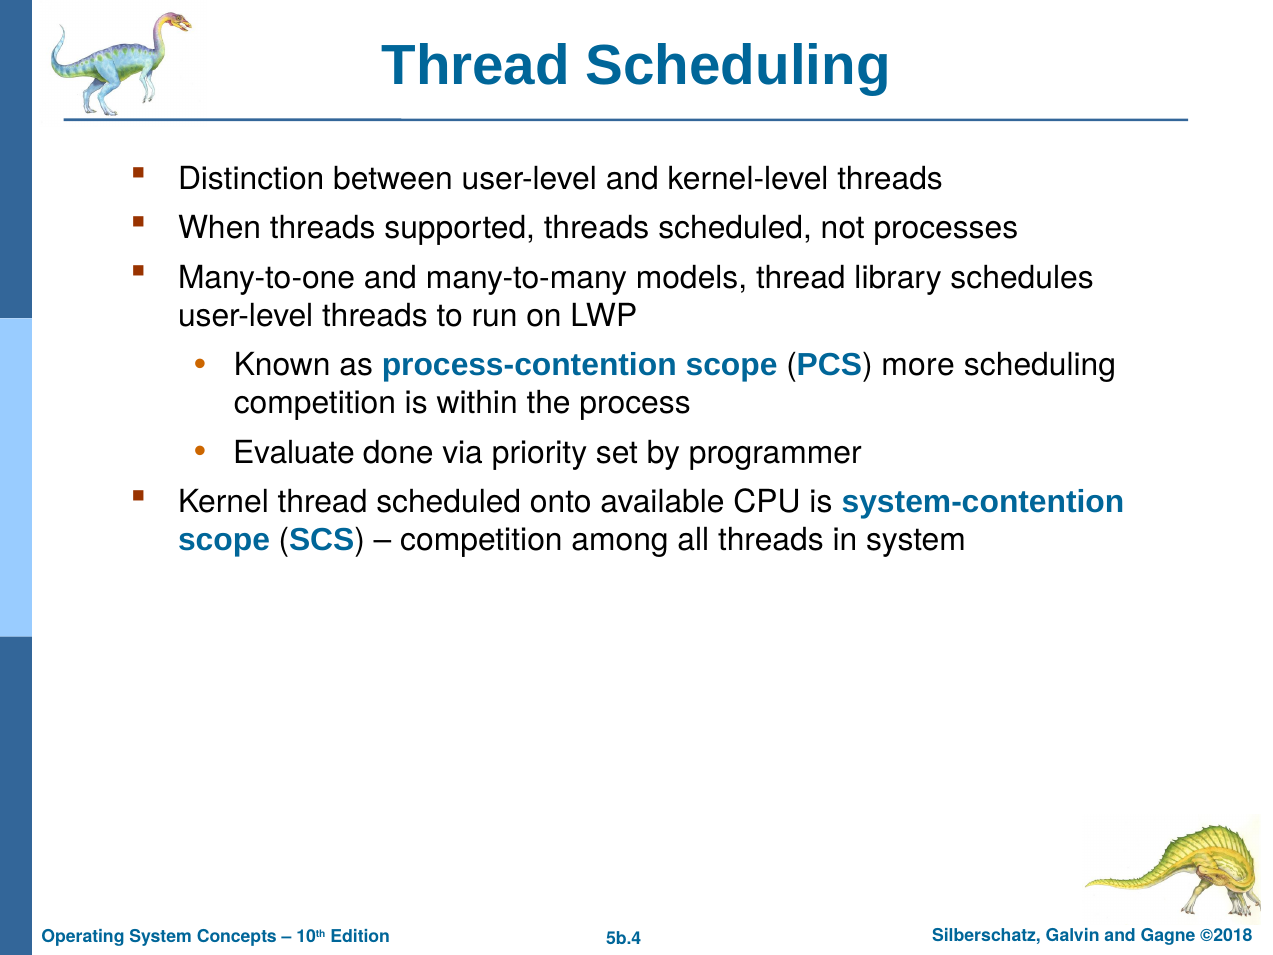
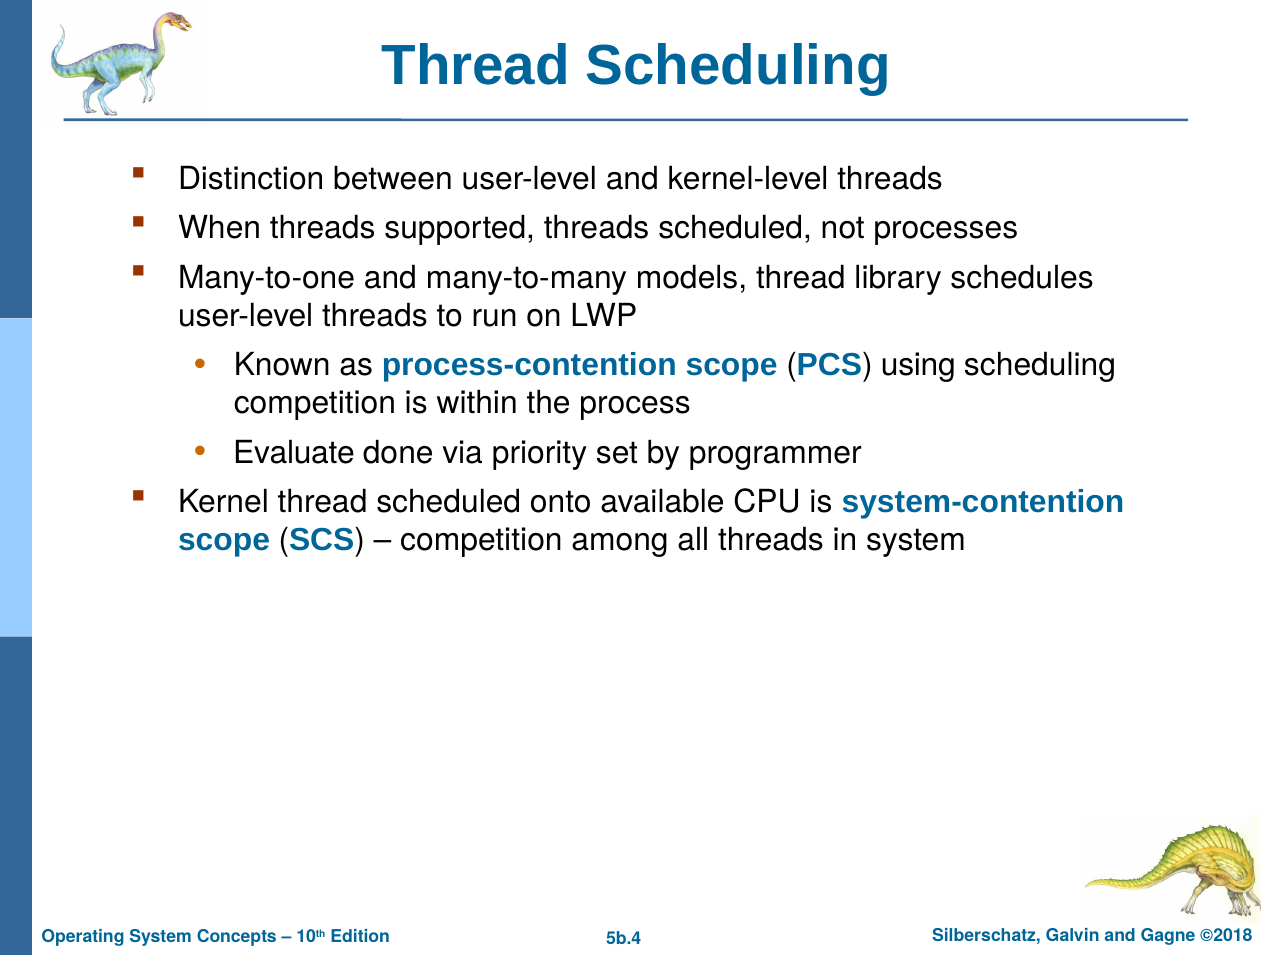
more: more -> using
